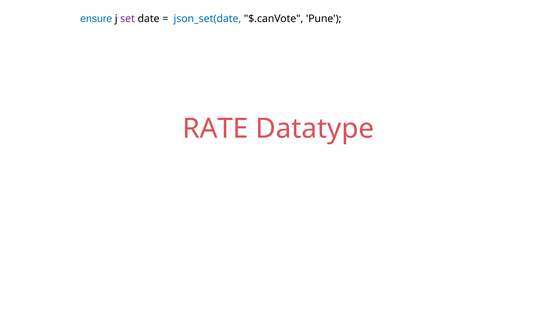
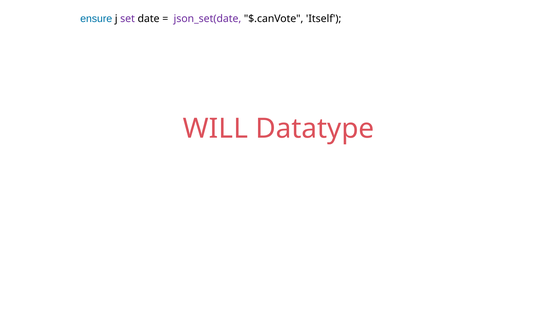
json_set(date colour: blue -> purple
Pune: Pune -> Itself
RATE: RATE -> WILL
